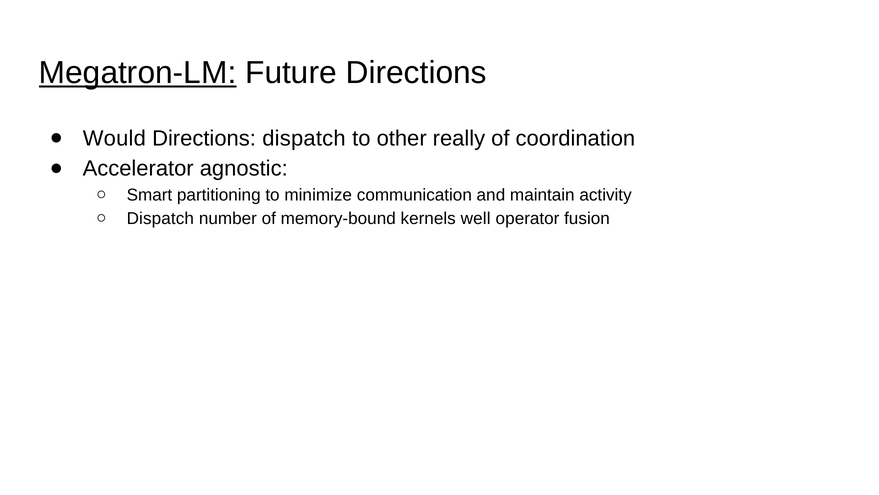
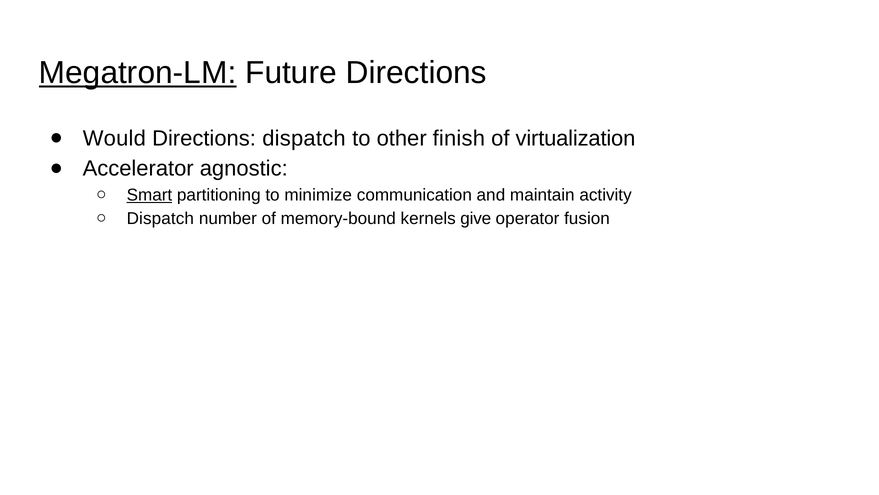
really: really -> finish
coordination: coordination -> virtualization
Smart underline: none -> present
well: well -> give
